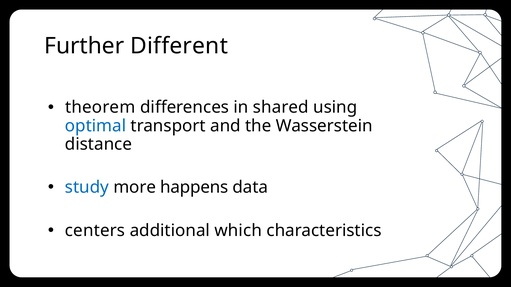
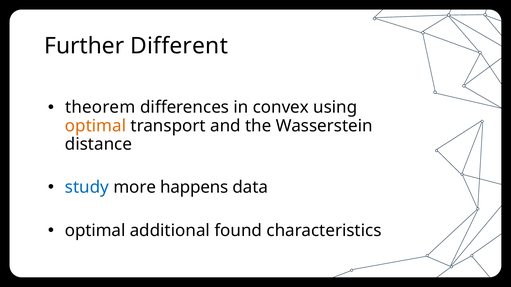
shared: shared -> convex
optimal at (96, 126) colour: blue -> orange
centers at (95, 231): centers -> optimal
which: which -> found
